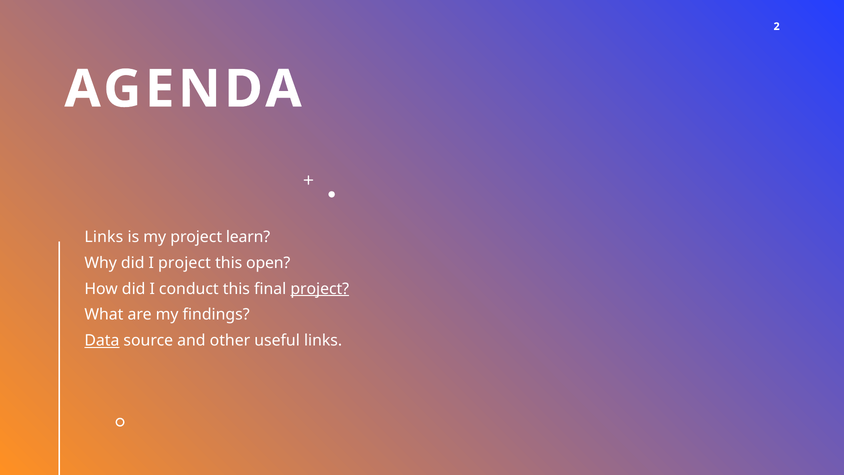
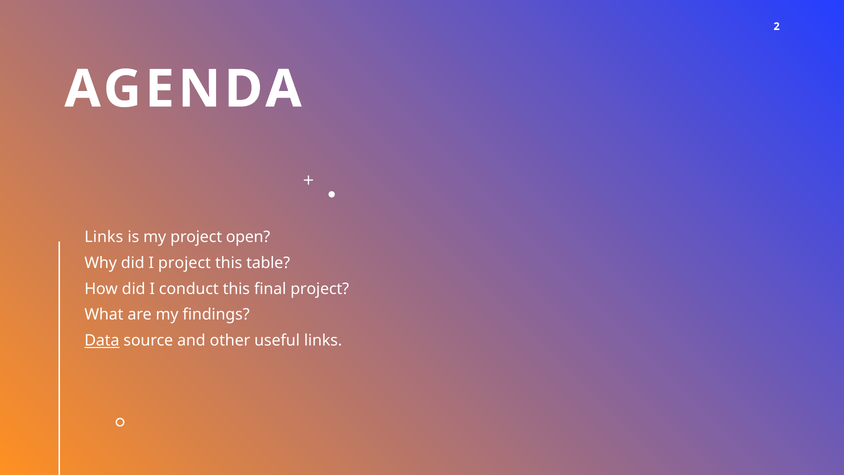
learn: learn -> open
open: open -> table
project at (320, 289) underline: present -> none
